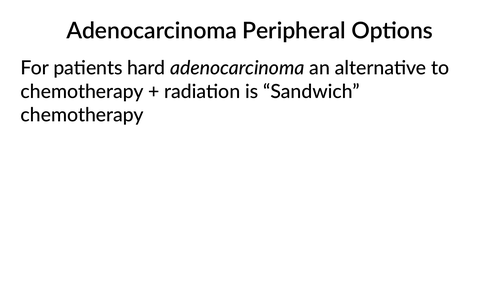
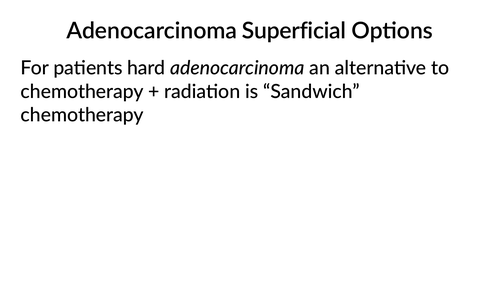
Peripheral: Peripheral -> Superficial
